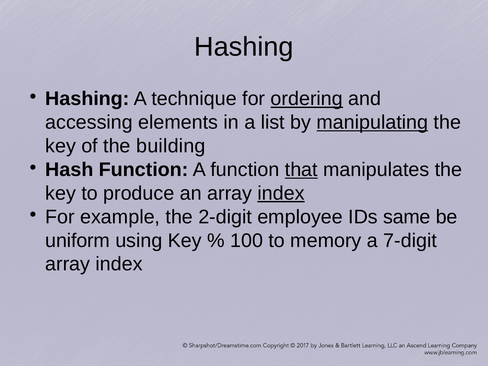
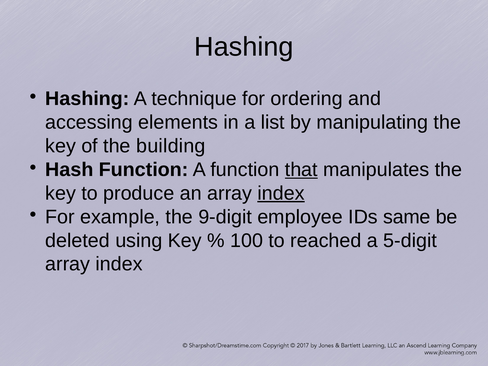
ordering underline: present -> none
manipulating underline: present -> none
2-digit: 2-digit -> 9-digit
uniform: uniform -> deleted
memory: memory -> reached
7-digit: 7-digit -> 5-digit
